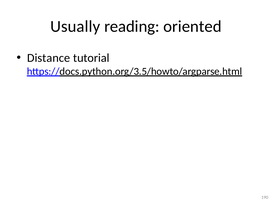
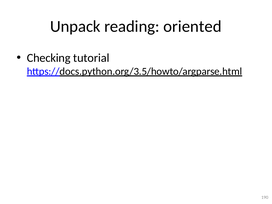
Usually: Usually -> Unpack
Distance: Distance -> Checking
